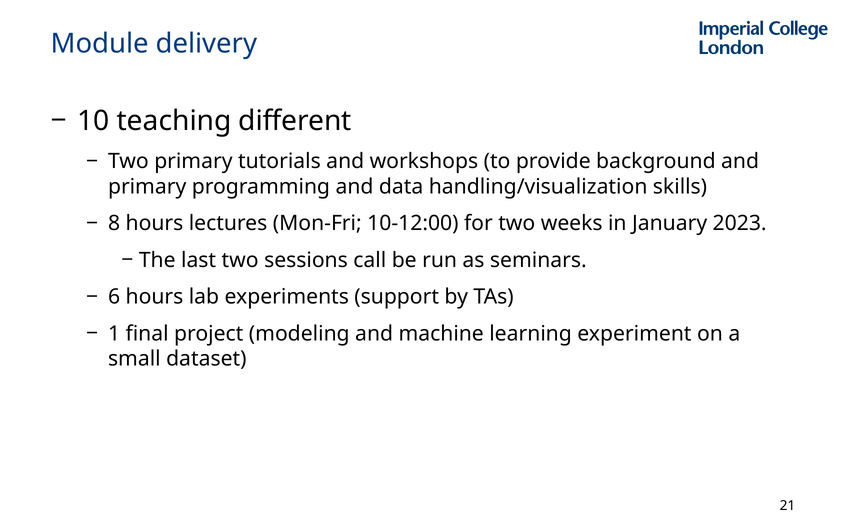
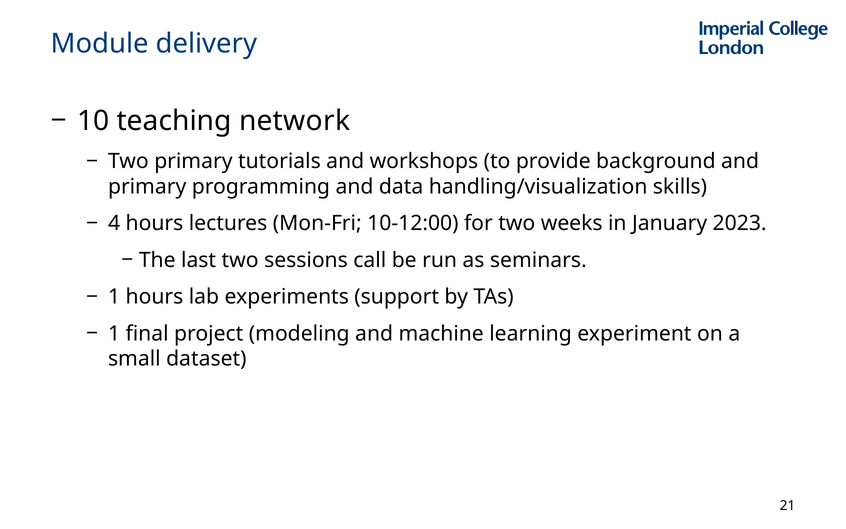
different: different -> network
8: 8 -> 4
6 at (114, 297): 6 -> 1
